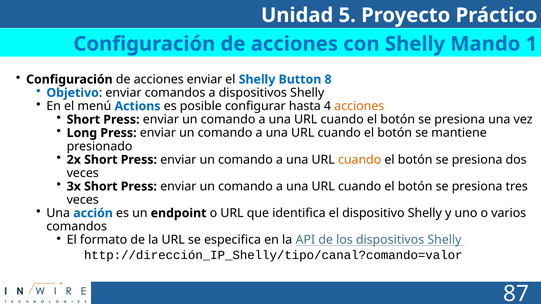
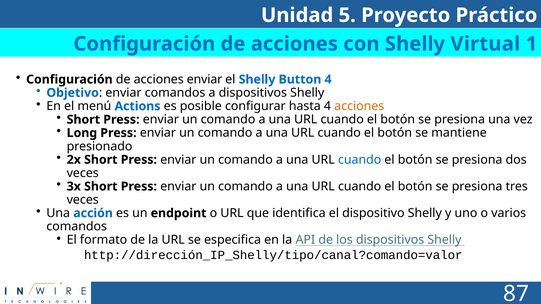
Mando: Mando -> Virtual
Button 8: 8 -> 4
cuando at (360, 160) colour: orange -> blue
